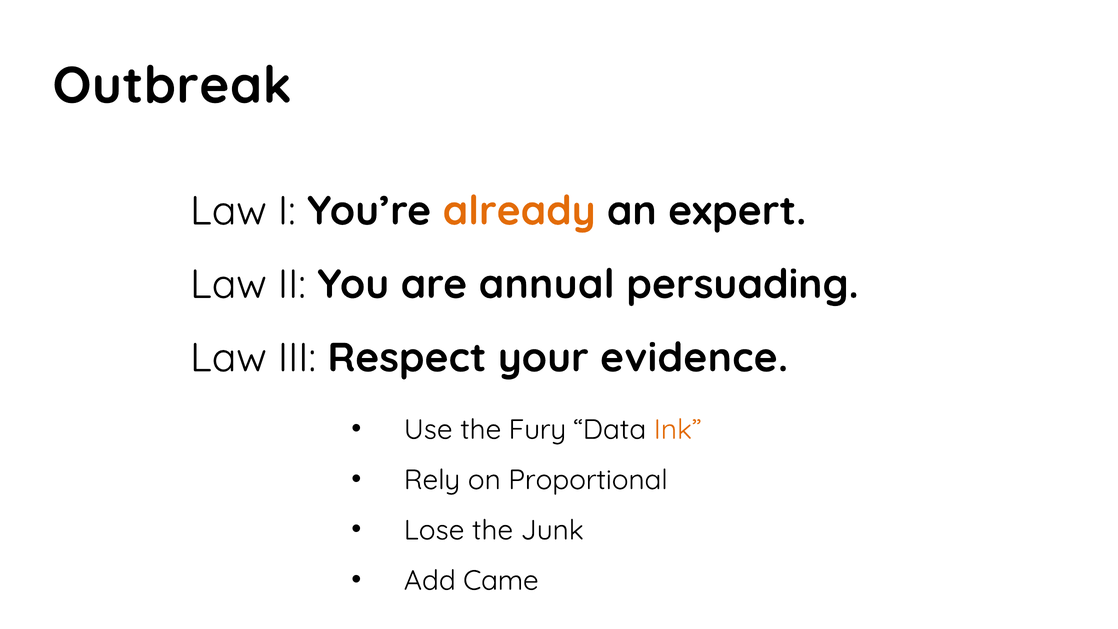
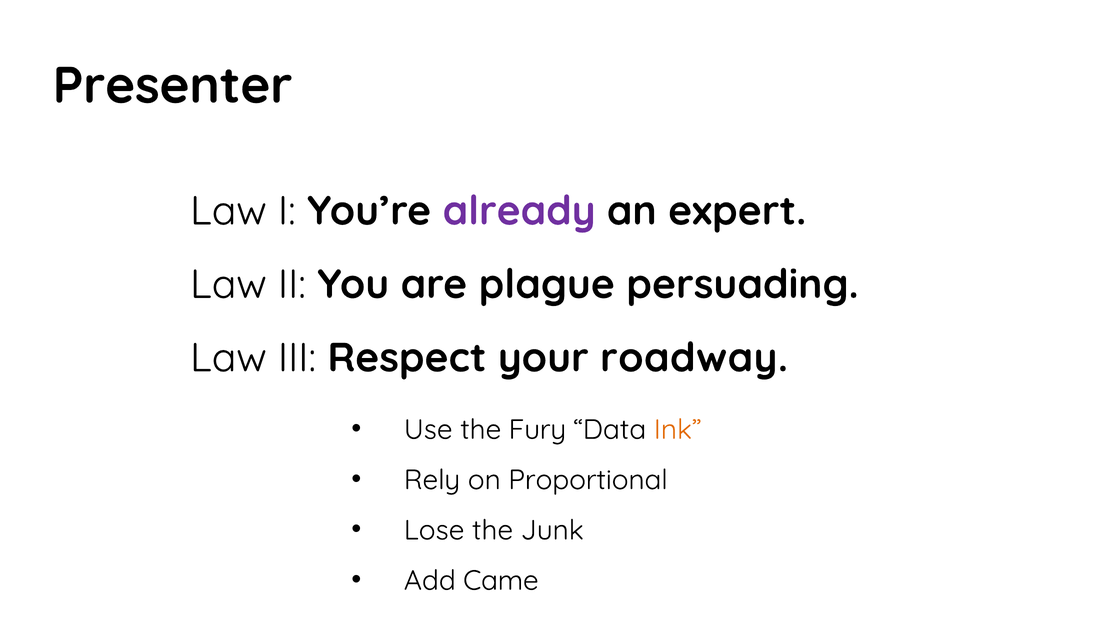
Outbreak: Outbreak -> Presenter
already colour: orange -> purple
annual: annual -> plague
evidence: evidence -> roadway
